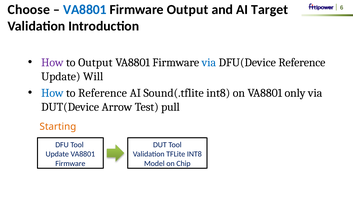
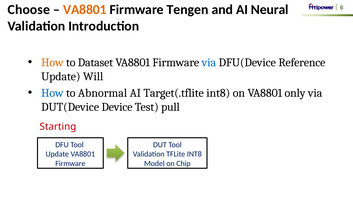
VA8801 at (85, 10) colour: blue -> orange
Firmware Output: Output -> Tengen
Target: Target -> Neural
How at (52, 63) colour: purple -> orange
to Output: Output -> Dataset
to Reference: Reference -> Abnormal
Sound(.tflite: Sound(.tflite -> Target(.tflite
Arrow: Arrow -> Device
Starting colour: orange -> red
